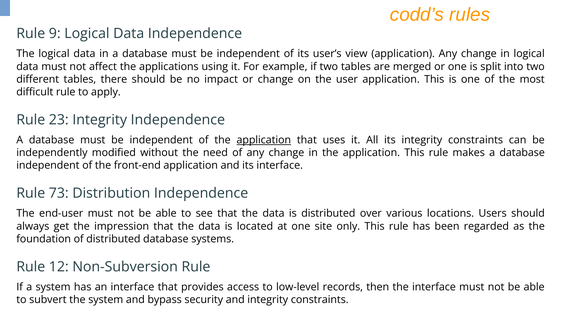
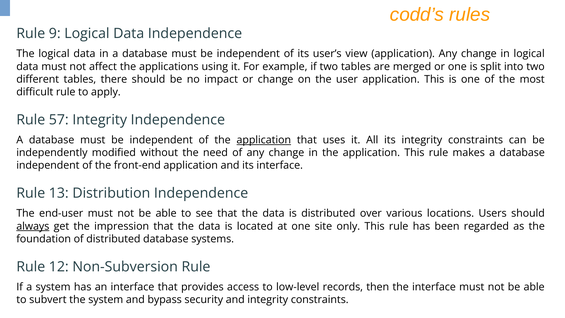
23: 23 -> 57
73: 73 -> 13
always underline: none -> present
